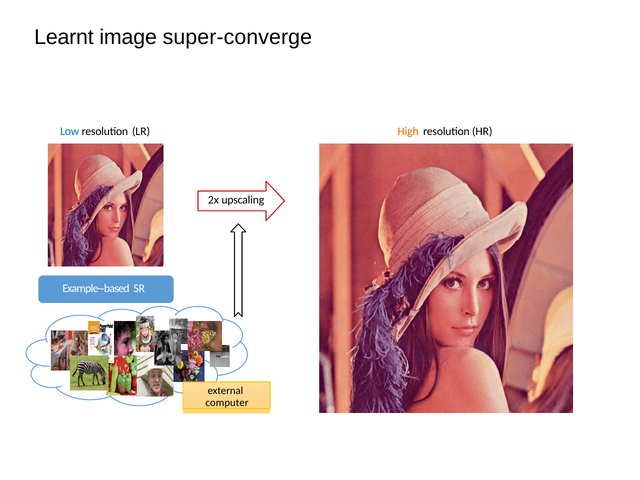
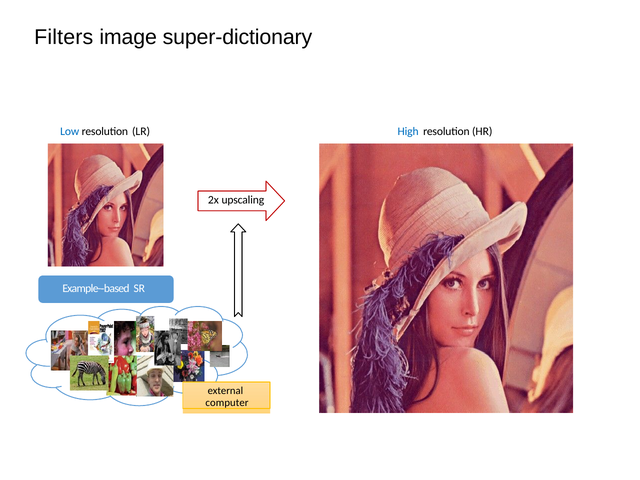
Learnt: Learnt -> Filters
super-converge: super-converge -> super-dictionary
High colour: orange -> blue
